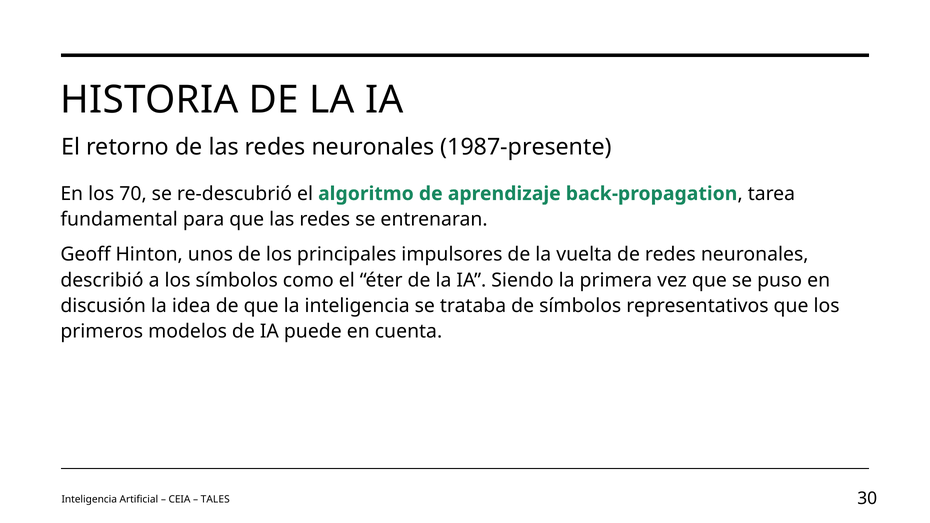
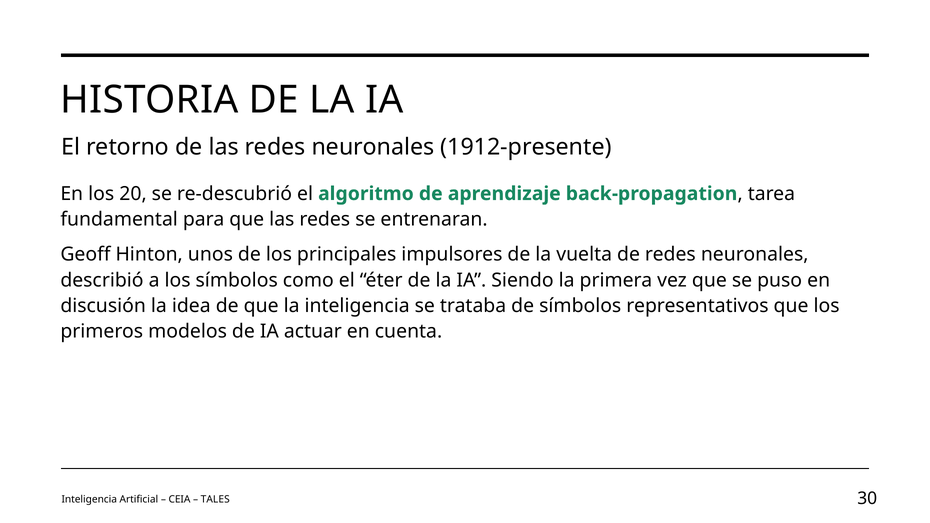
1987-presente: 1987-presente -> 1912-presente
70: 70 -> 20
puede: puede -> actuar
